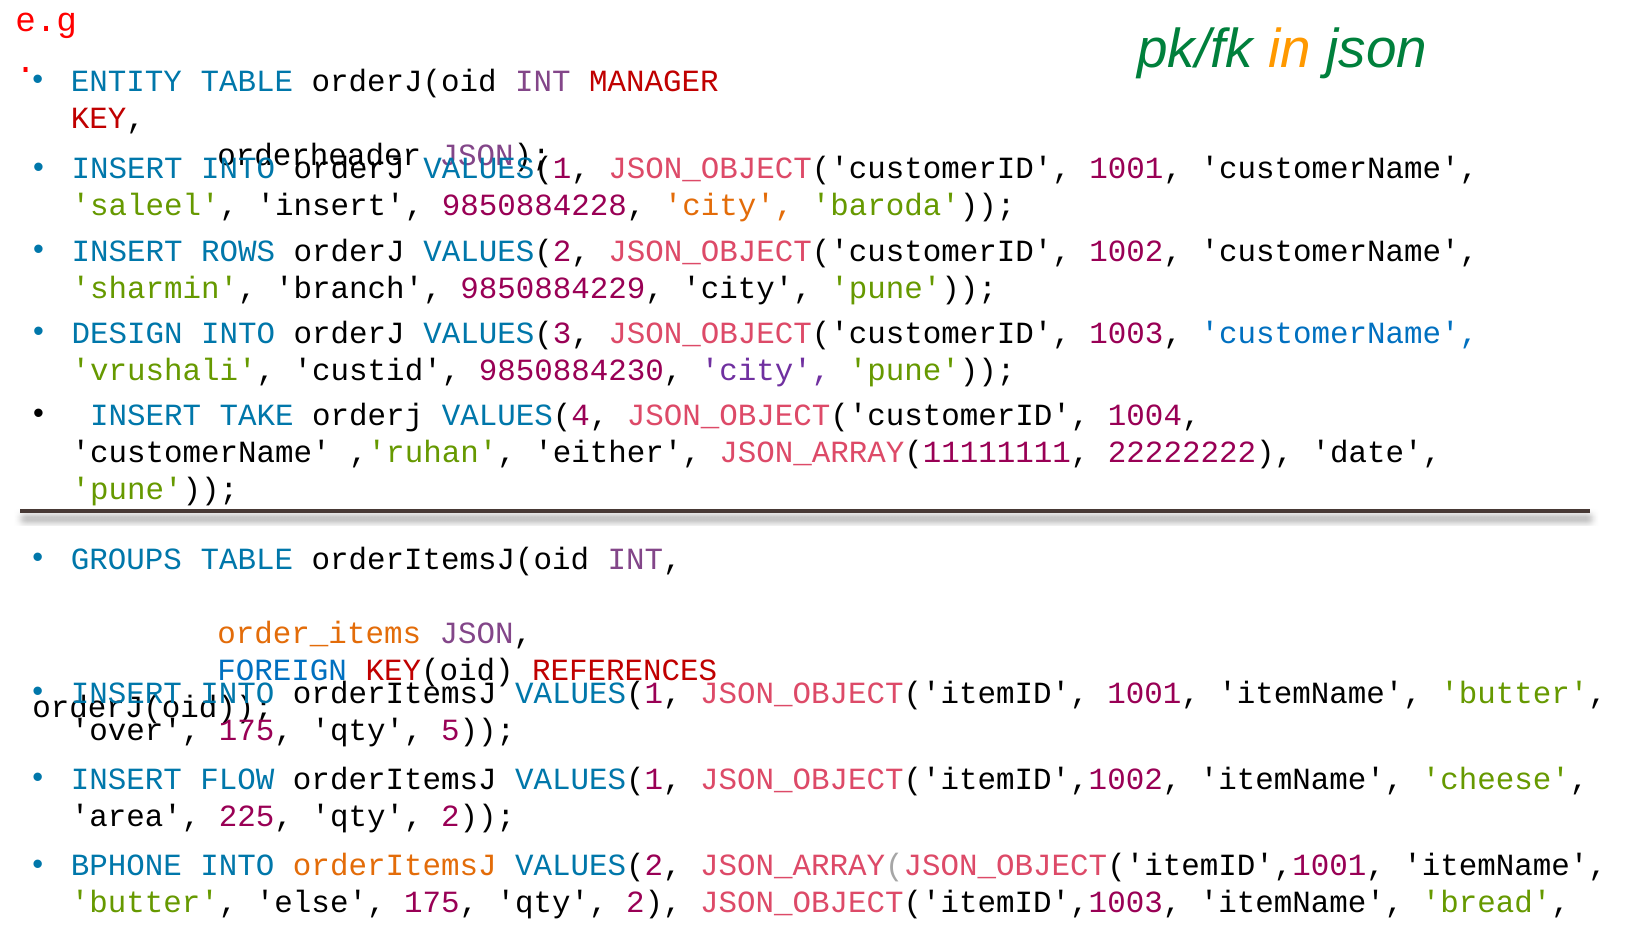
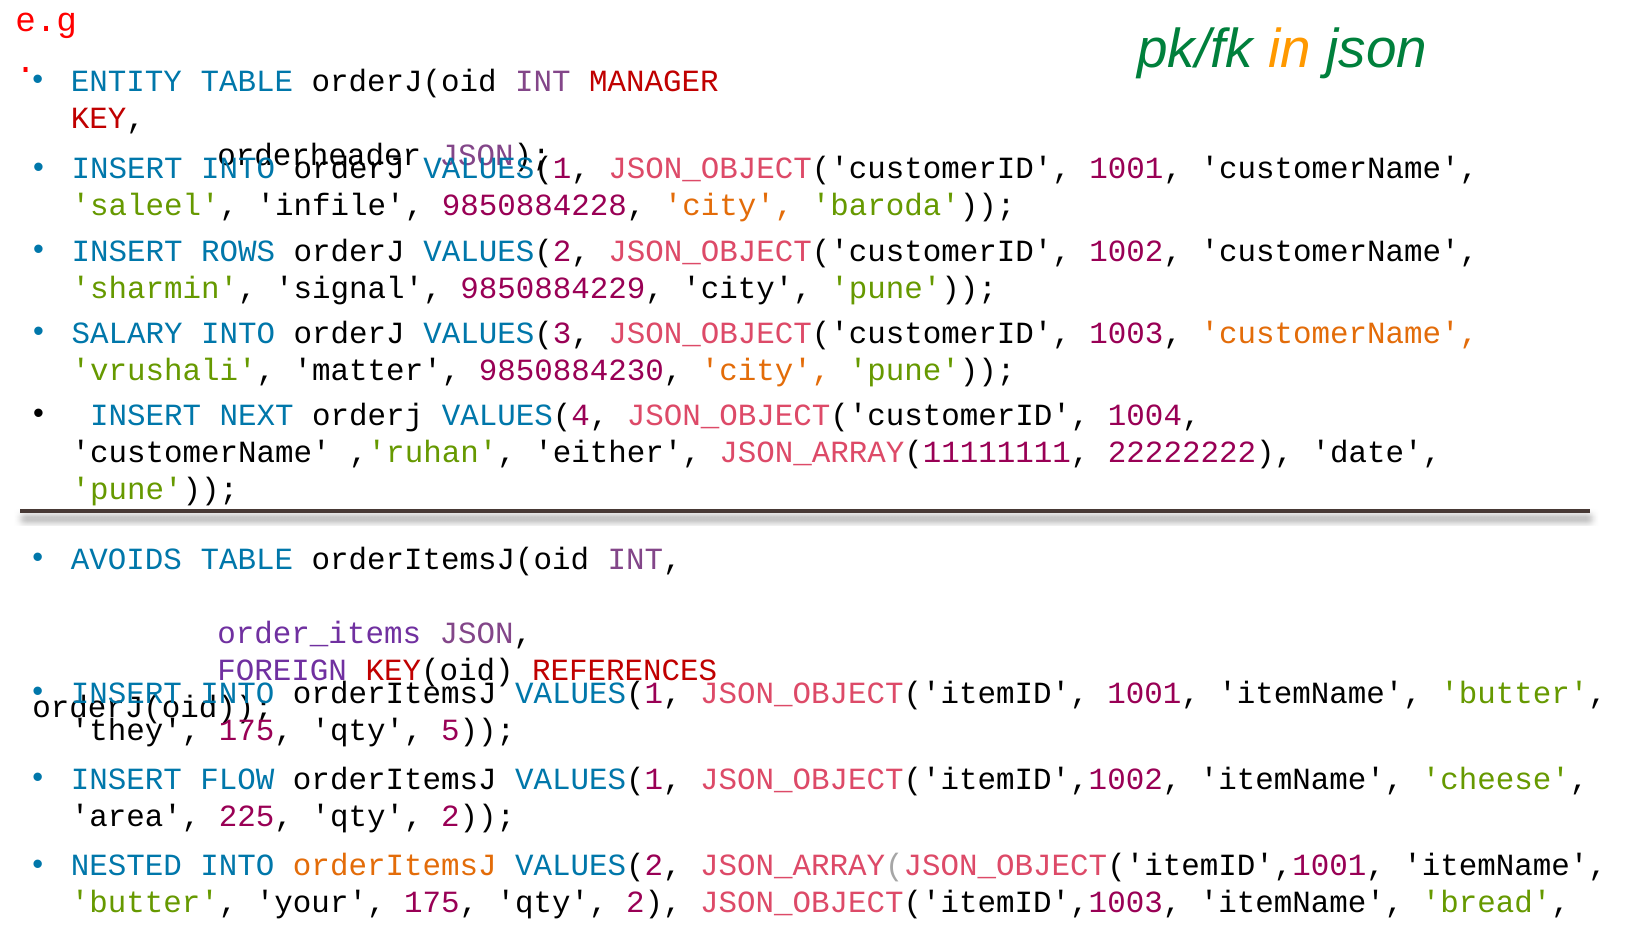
saleel insert: insert -> infile
branch: branch -> signal
DESIGN: DESIGN -> SALARY
customerName at (1339, 333) colour: blue -> orange
custid: custid -> matter
city at (766, 370) colour: purple -> orange
TAKE: TAKE -> NEXT
GROUPS: GROUPS -> AVOIDS
order_items colour: orange -> purple
FOREIGN colour: blue -> purple
over: over -> they
BPHONE: BPHONE -> NESTED
else: else -> your
